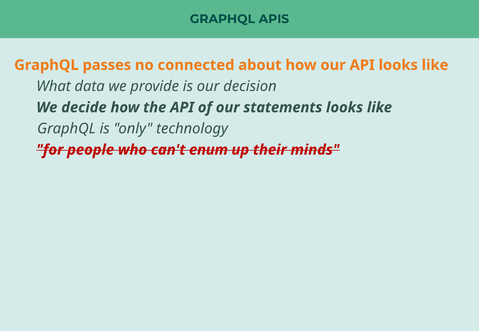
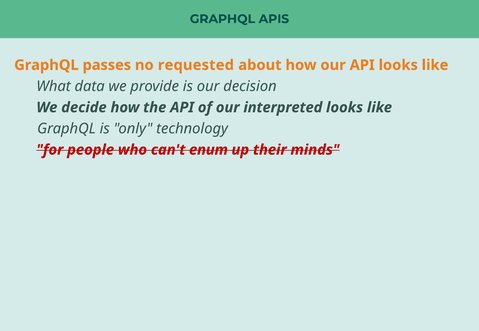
connected: connected -> requested
statements: statements -> interpreted
